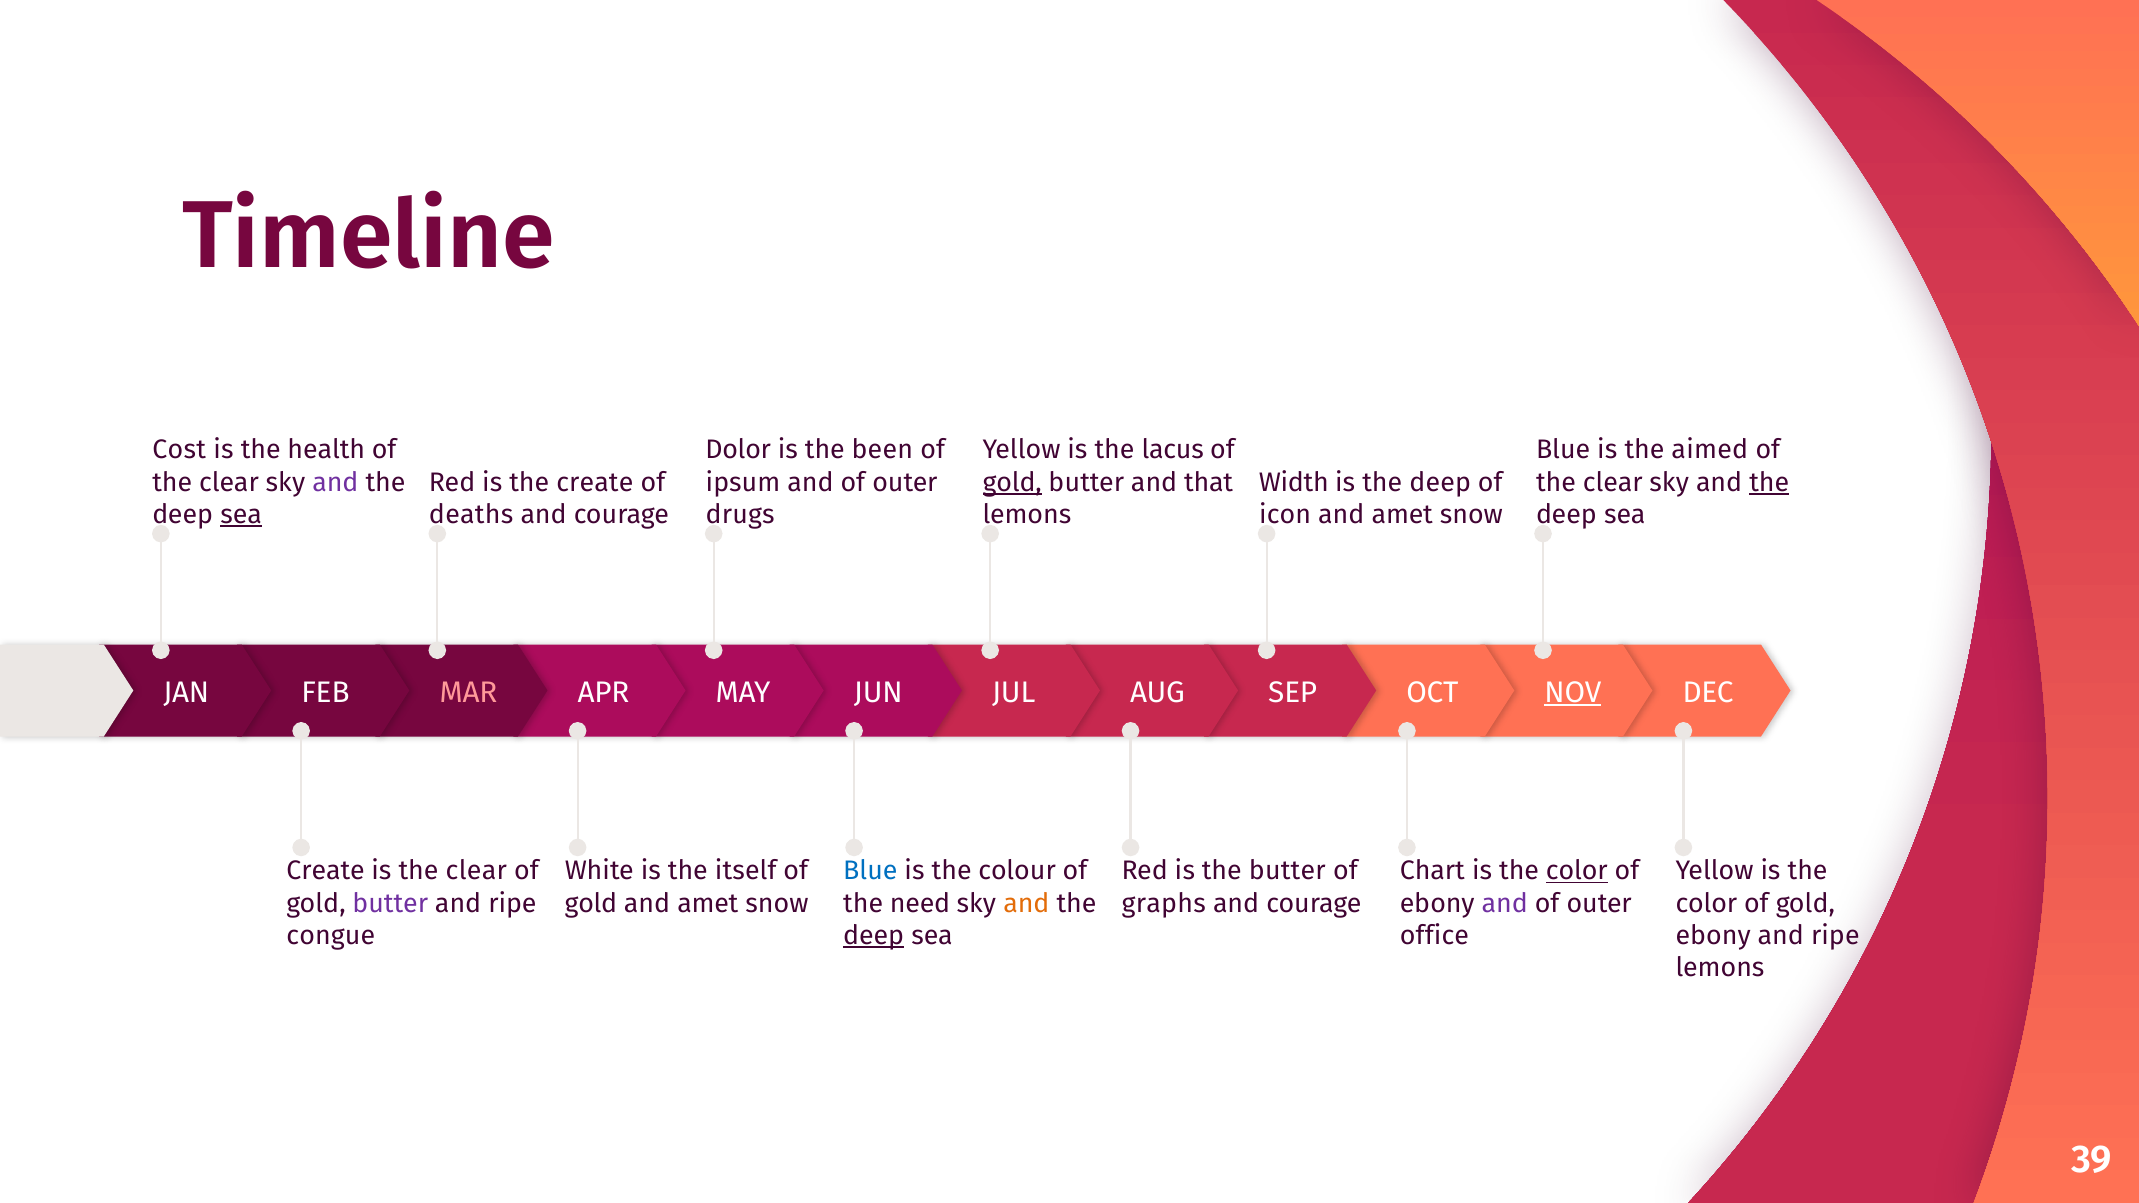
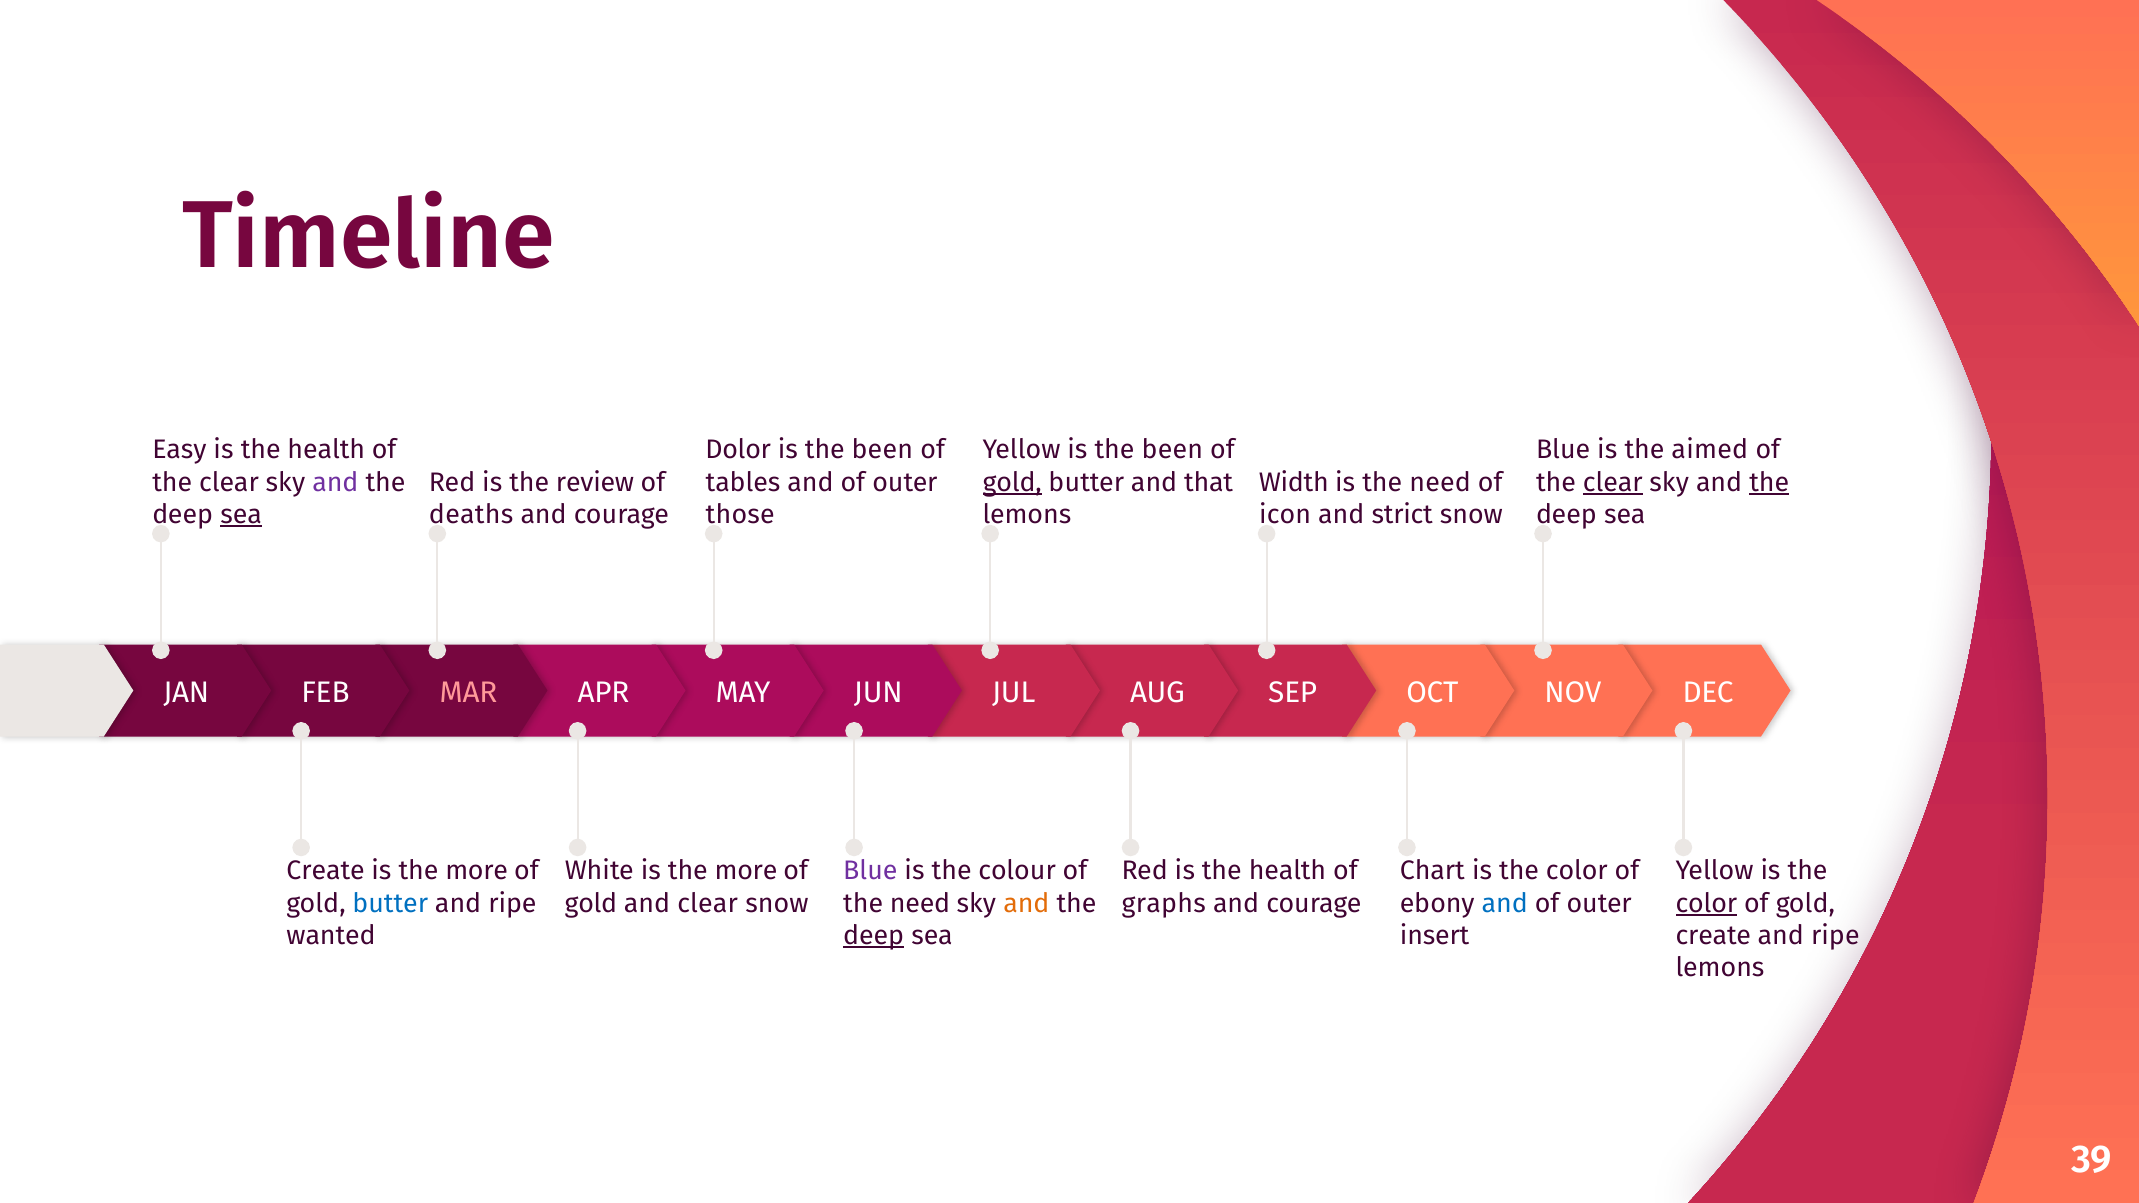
Cost: Cost -> Easy
Yellow is the lacus: lacus -> been
the create: create -> review
ipsum: ipsum -> tables
is the deep: deep -> need
clear at (1613, 482) underline: none -> present
drugs: drugs -> those
amet at (1402, 515): amet -> strict
NOV underline: present -> none
clear at (476, 871): clear -> more
White is the itself: itself -> more
Blue at (870, 871) colour: blue -> purple
Red is the butter: butter -> health
color at (1577, 871) underline: present -> none
butter at (390, 903) colour: purple -> blue
amet at (708, 903): amet -> clear
and at (1505, 903) colour: purple -> blue
color at (1706, 903) underline: none -> present
congue: congue -> wanted
office: office -> insert
ebony at (1713, 936): ebony -> create
